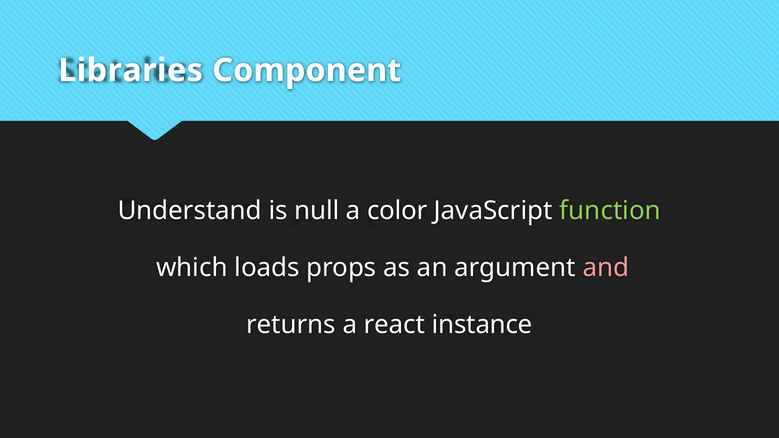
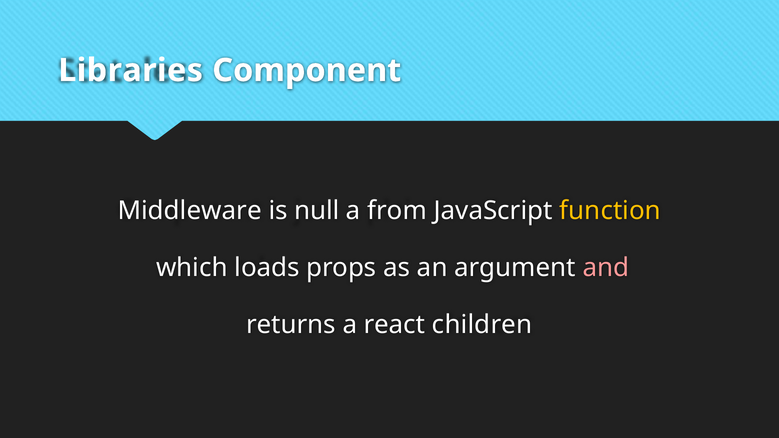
Understand: Understand -> Middleware
color: color -> from
function colour: light green -> yellow
instance: instance -> children
